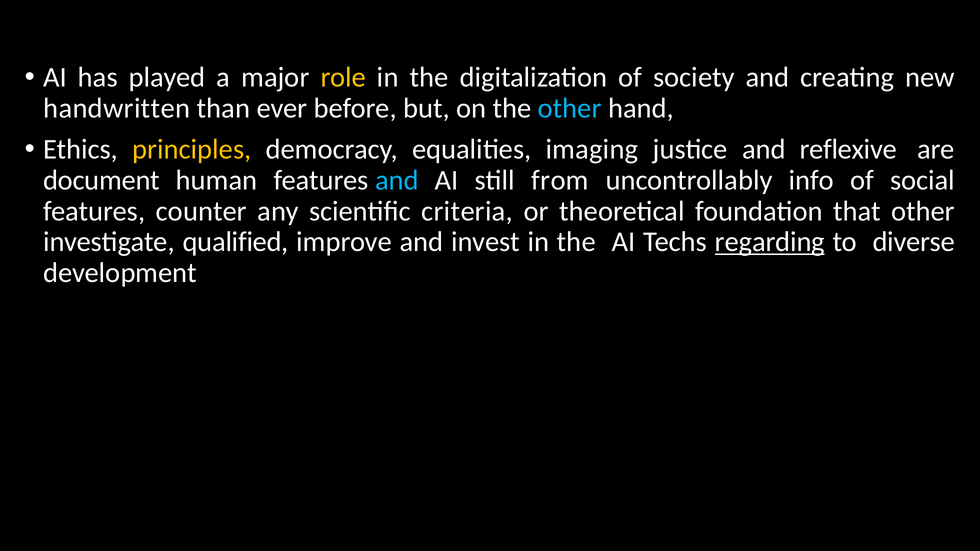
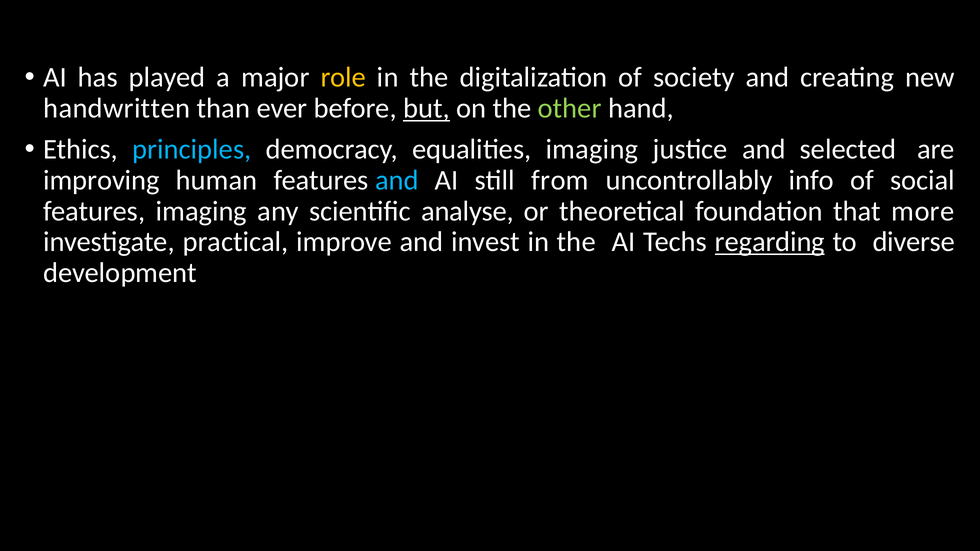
but underline: none -> present
other at (570, 108) colour: light blue -> light green
principles colour: yellow -> light blue
reflexive: reflexive -> selected
document: document -> improving
features counter: counter -> imaging
criteria: criteria -> analyse
that other: other -> more
qualified: qualified -> practical
